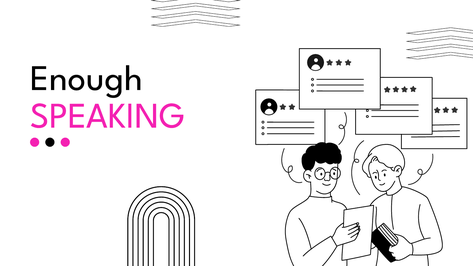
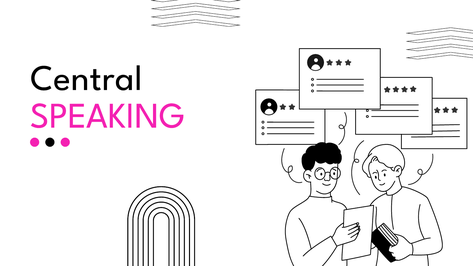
Enough: Enough -> Central
